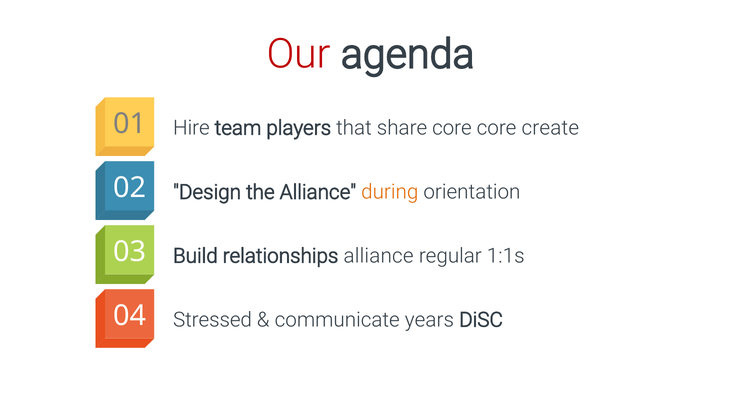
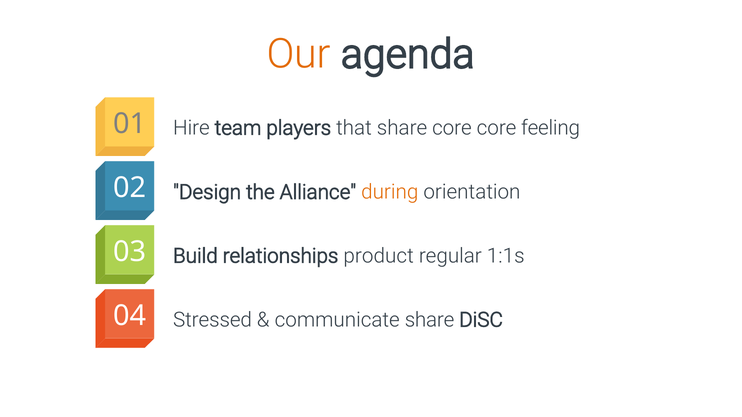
Our colour: red -> orange
create: create -> feeling
relationships alliance: alliance -> product
communicate years: years -> share
